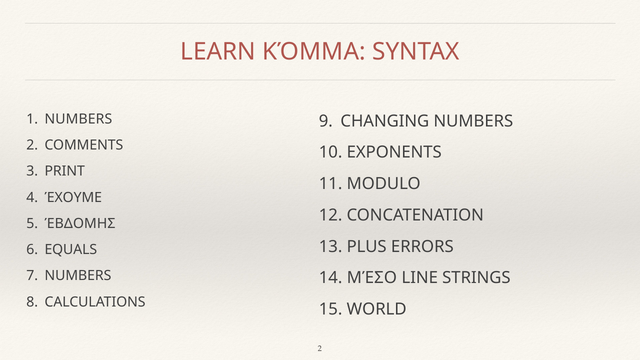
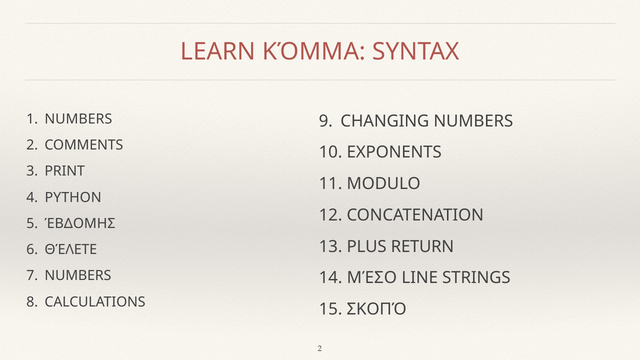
ΈΧΟΥΜΕ: ΈΧΟΥΜΕ -> PYTHON
ERRORS: ERRORS -> RETURN
EQUALS: EQUALS -> ΘΈΛΕΤΕ
WORLD: WORLD -> ΣΚΟΠΌ
